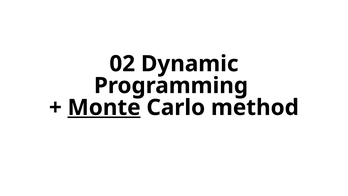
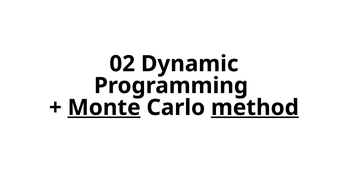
method underline: none -> present
